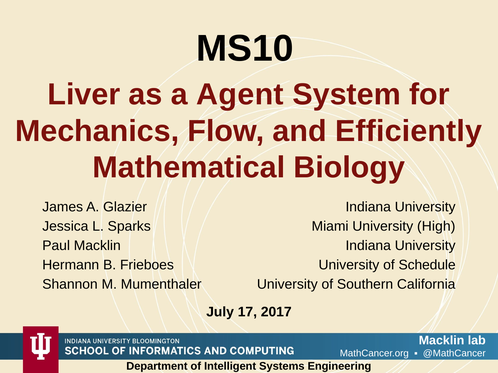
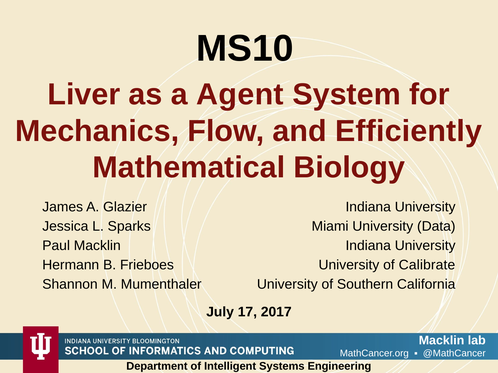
High: High -> Data
Schedule: Schedule -> Calibrate
